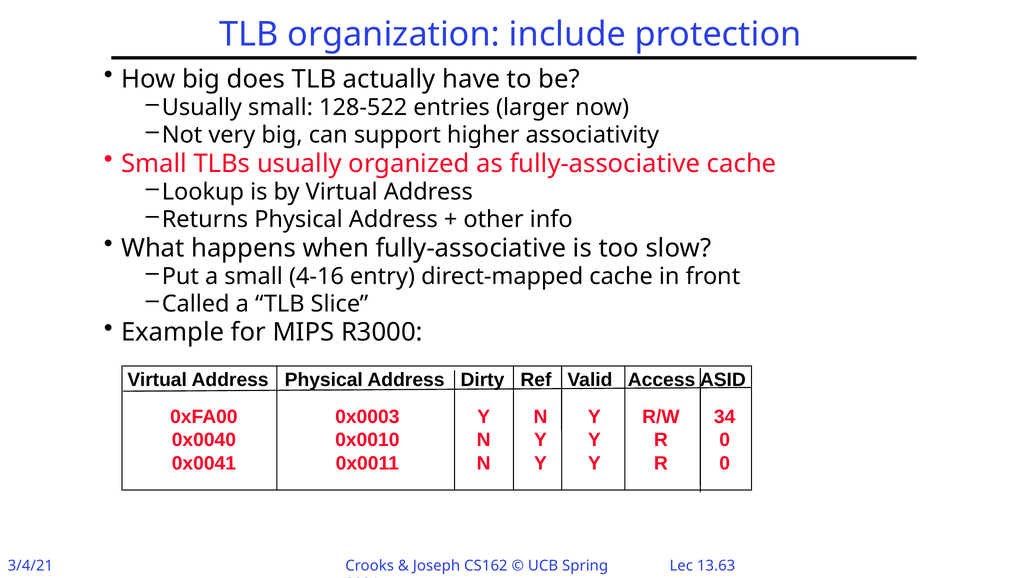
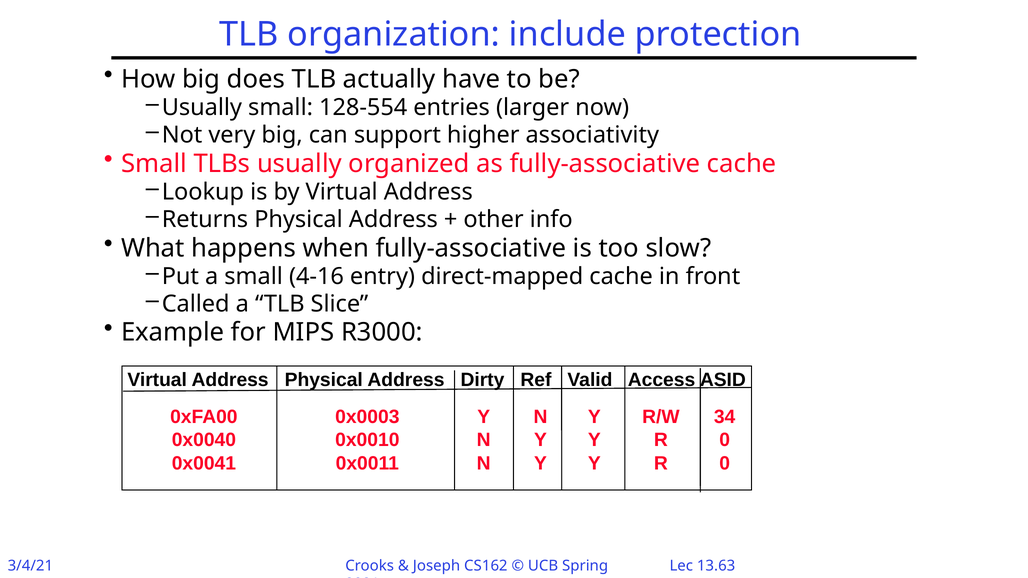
128-522: 128-522 -> 128-554
